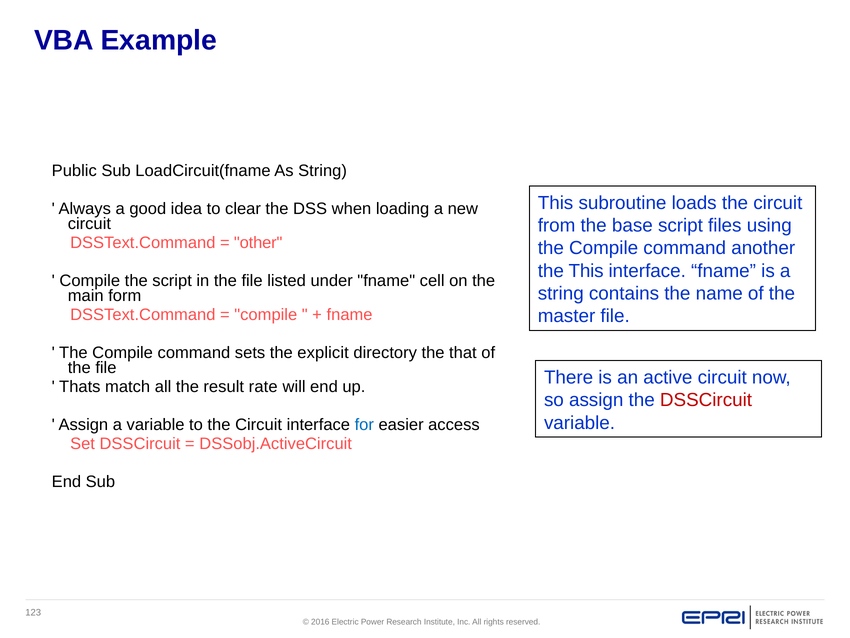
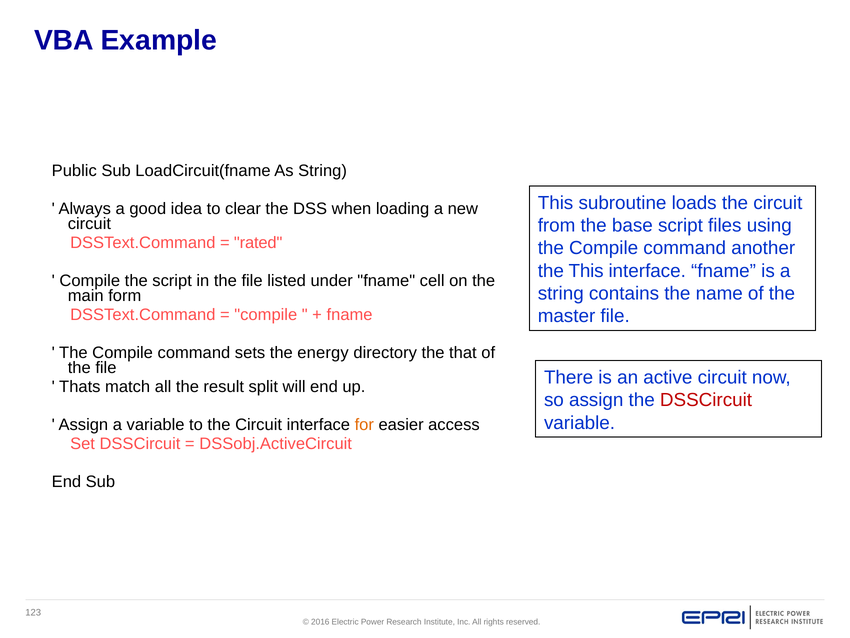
other: other -> rated
explicit: explicit -> energy
rate: rate -> split
for colour: blue -> orange
